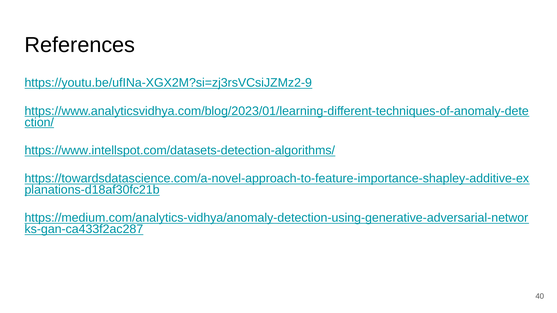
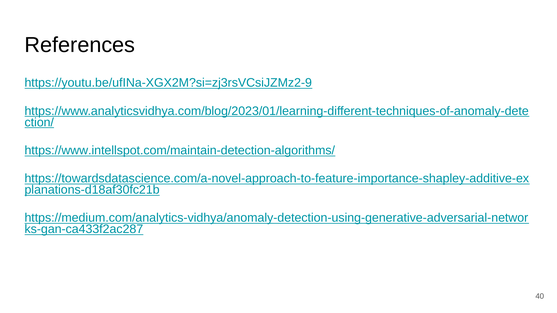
https://www.intellspot.com/datasets-detection-algorithms/: https://www.intellspot.com/datasets-detection-algorithms/ -> https://www.intellspot.com/maintain-detection-algorithms/
